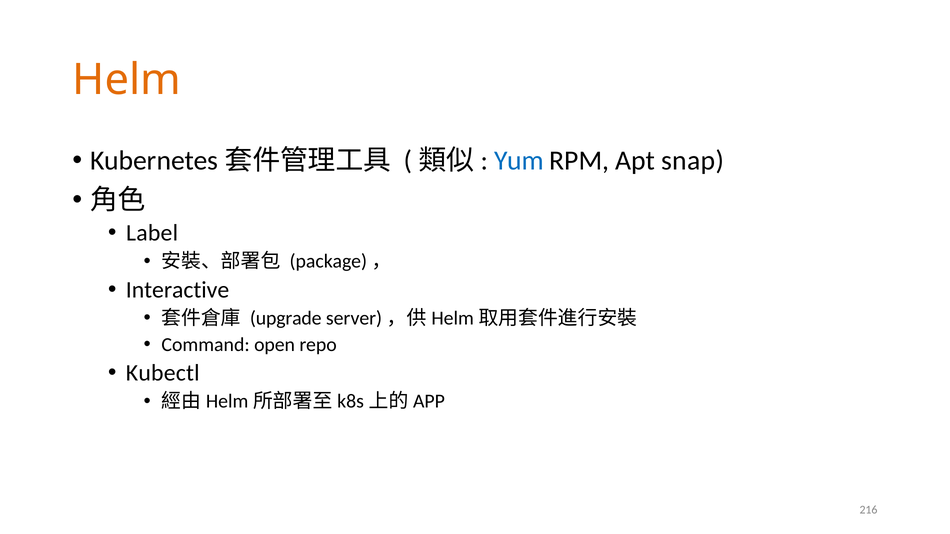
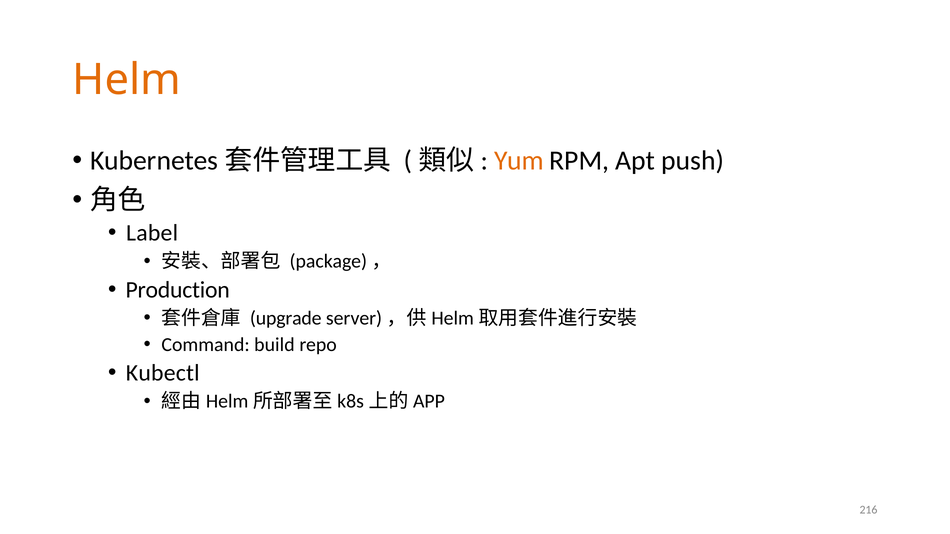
Yum colour: blue -> orange
snap: snap -> push
Interactive: Interactive -> Production
open: open -> build
